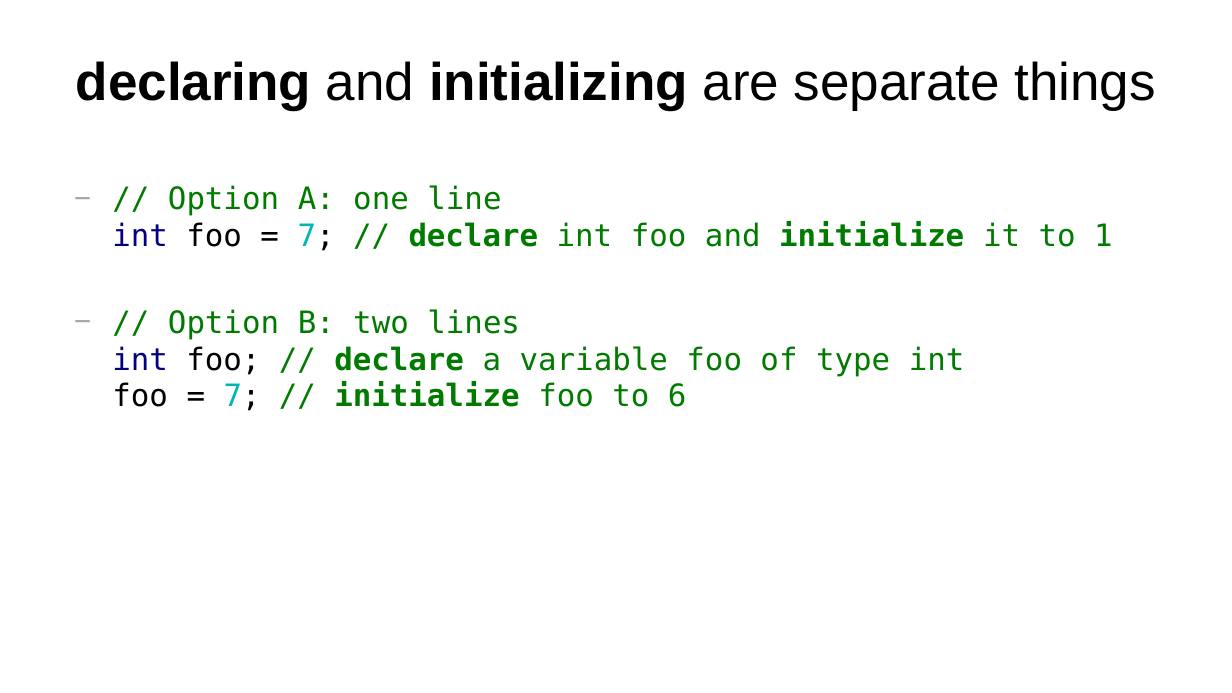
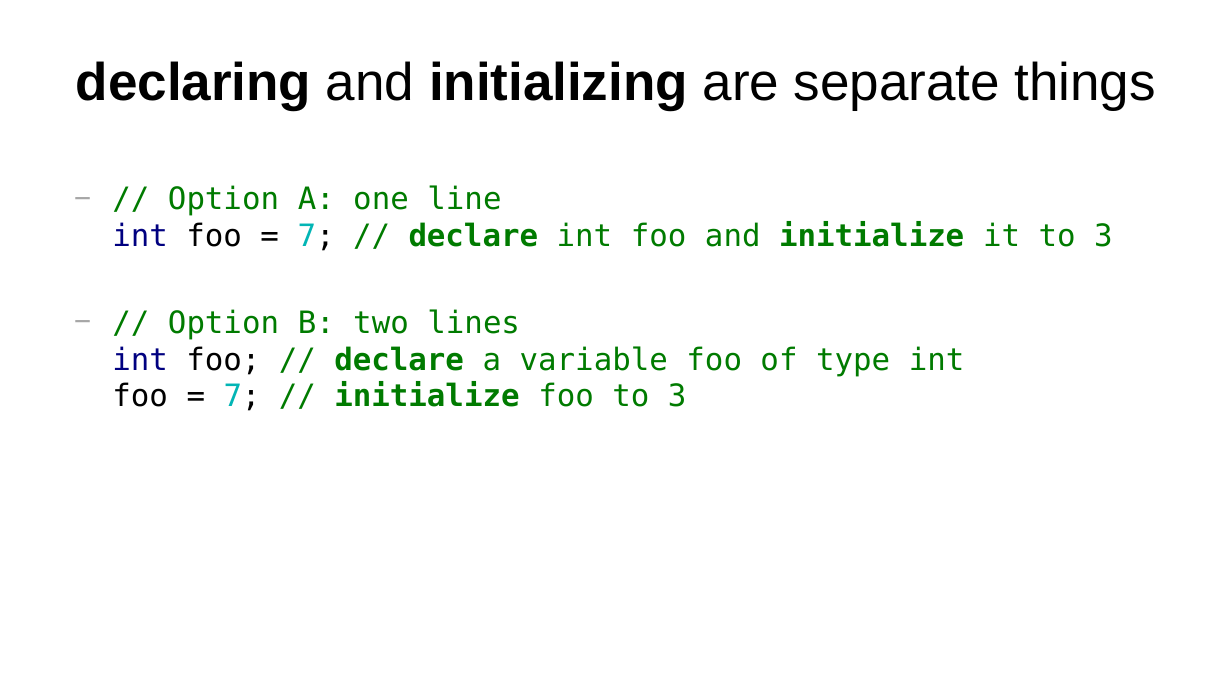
it to 1: 1 -> 3
foo to 6: 6 -> 3
